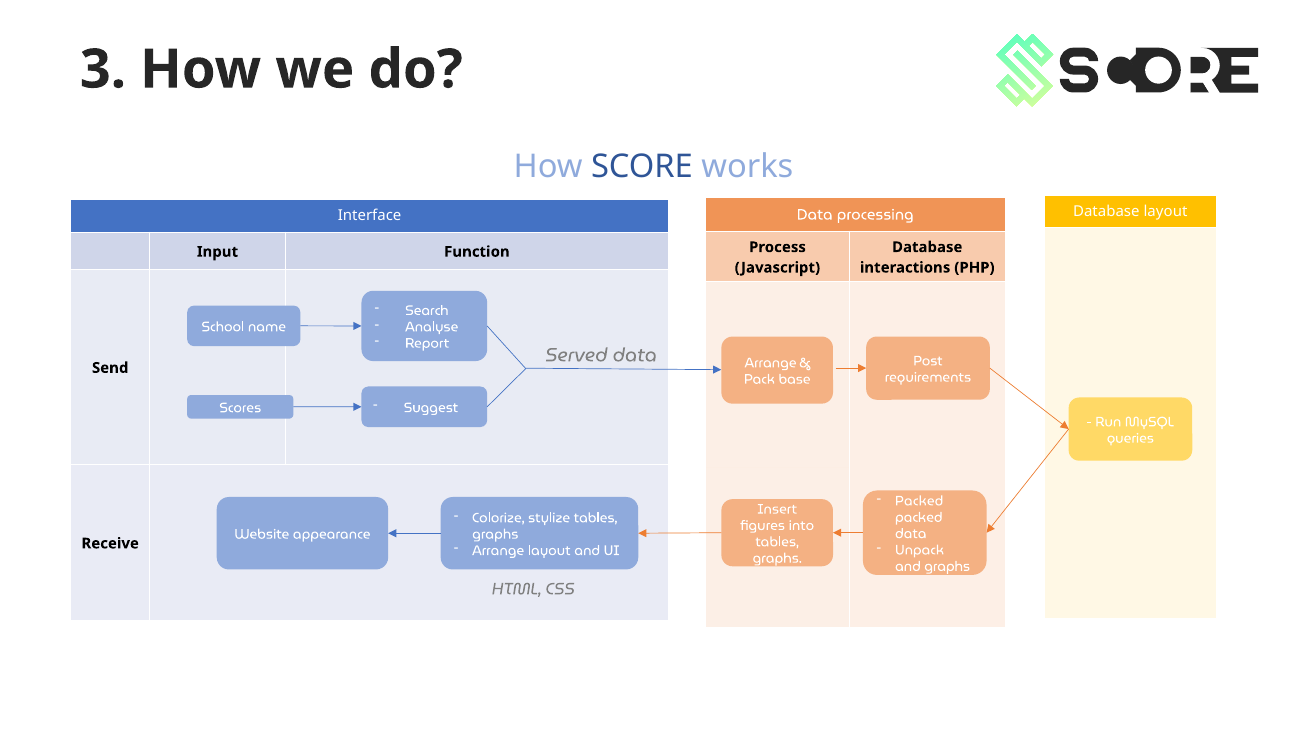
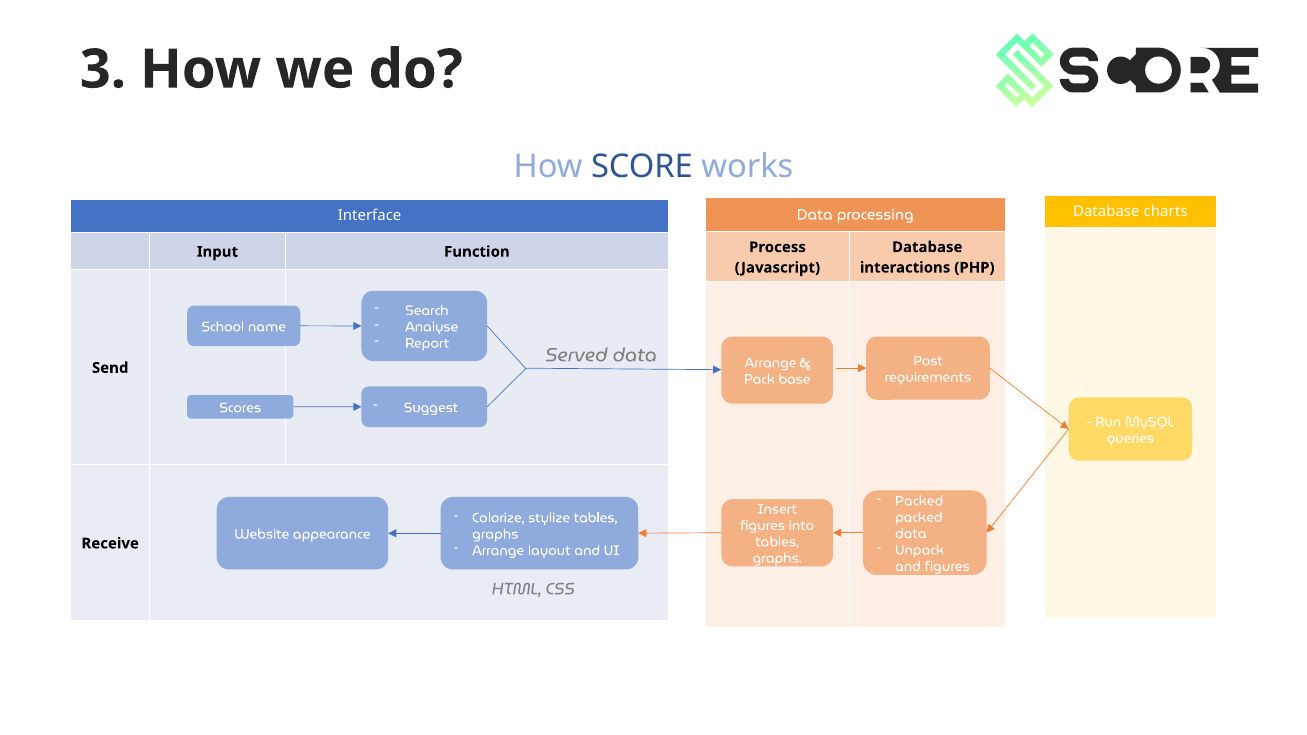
Database layout: layout -> charts
and graphs: graphs -> figures
